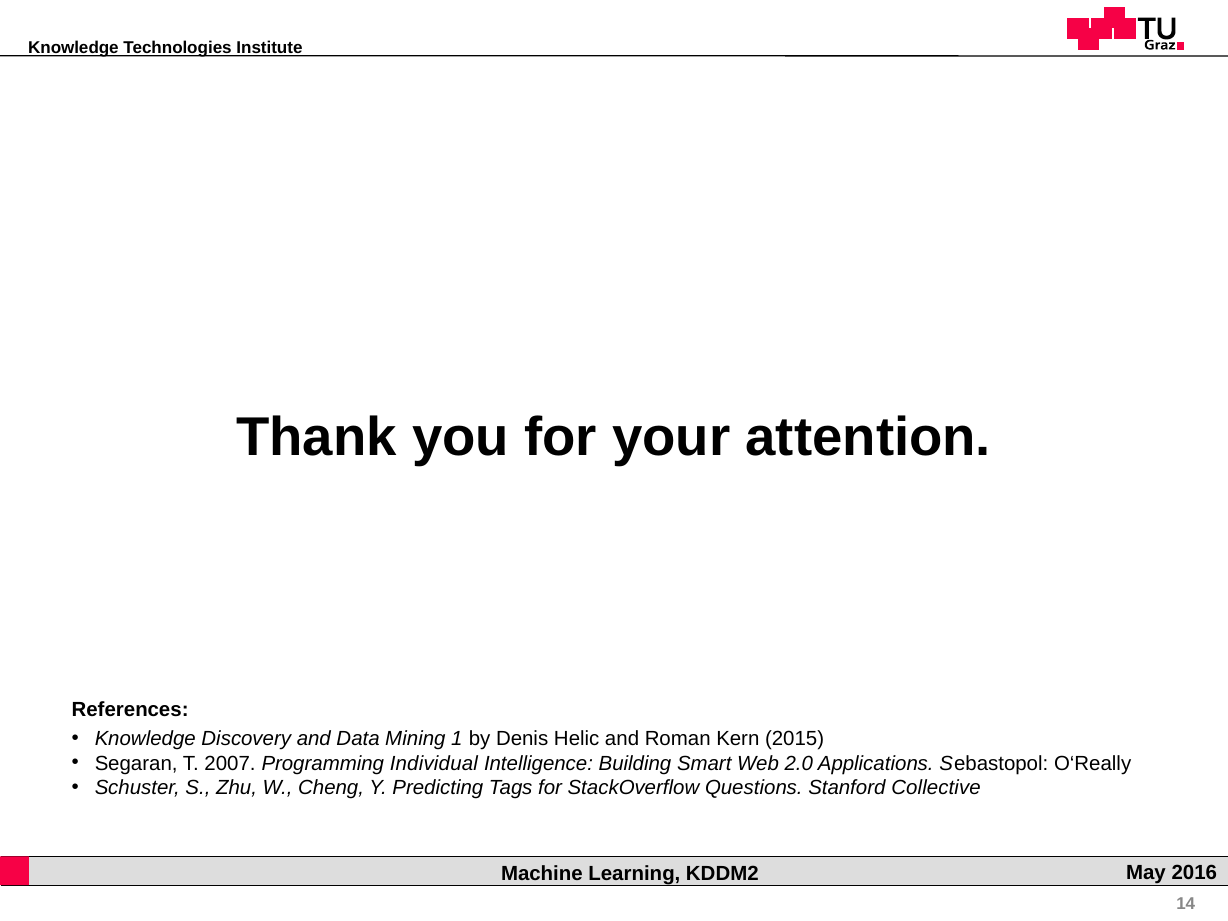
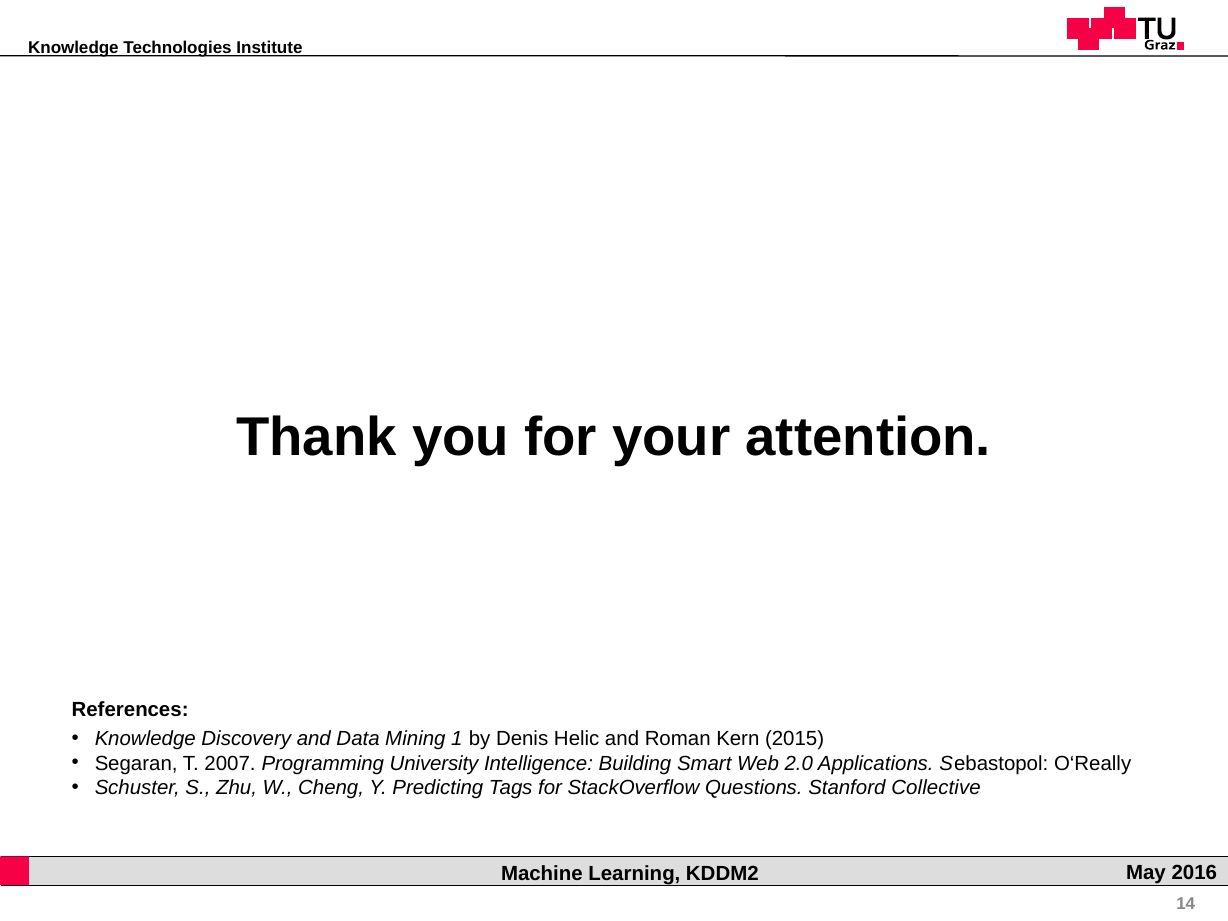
Individual: Individual -> University
